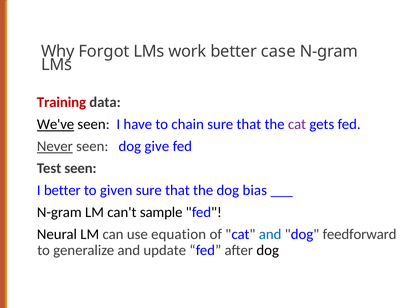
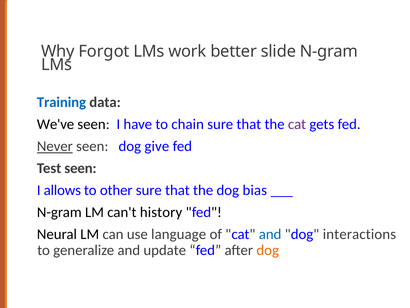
case: case -> slide
Training colour: red -> blue
We've underline: present -> none
I better: better -> allows
given: given -> other
sample: sample -> history
equation: equation -> language
feedforward: feedforward -> interactions
dog at (268, 250) colour: black -> orange
